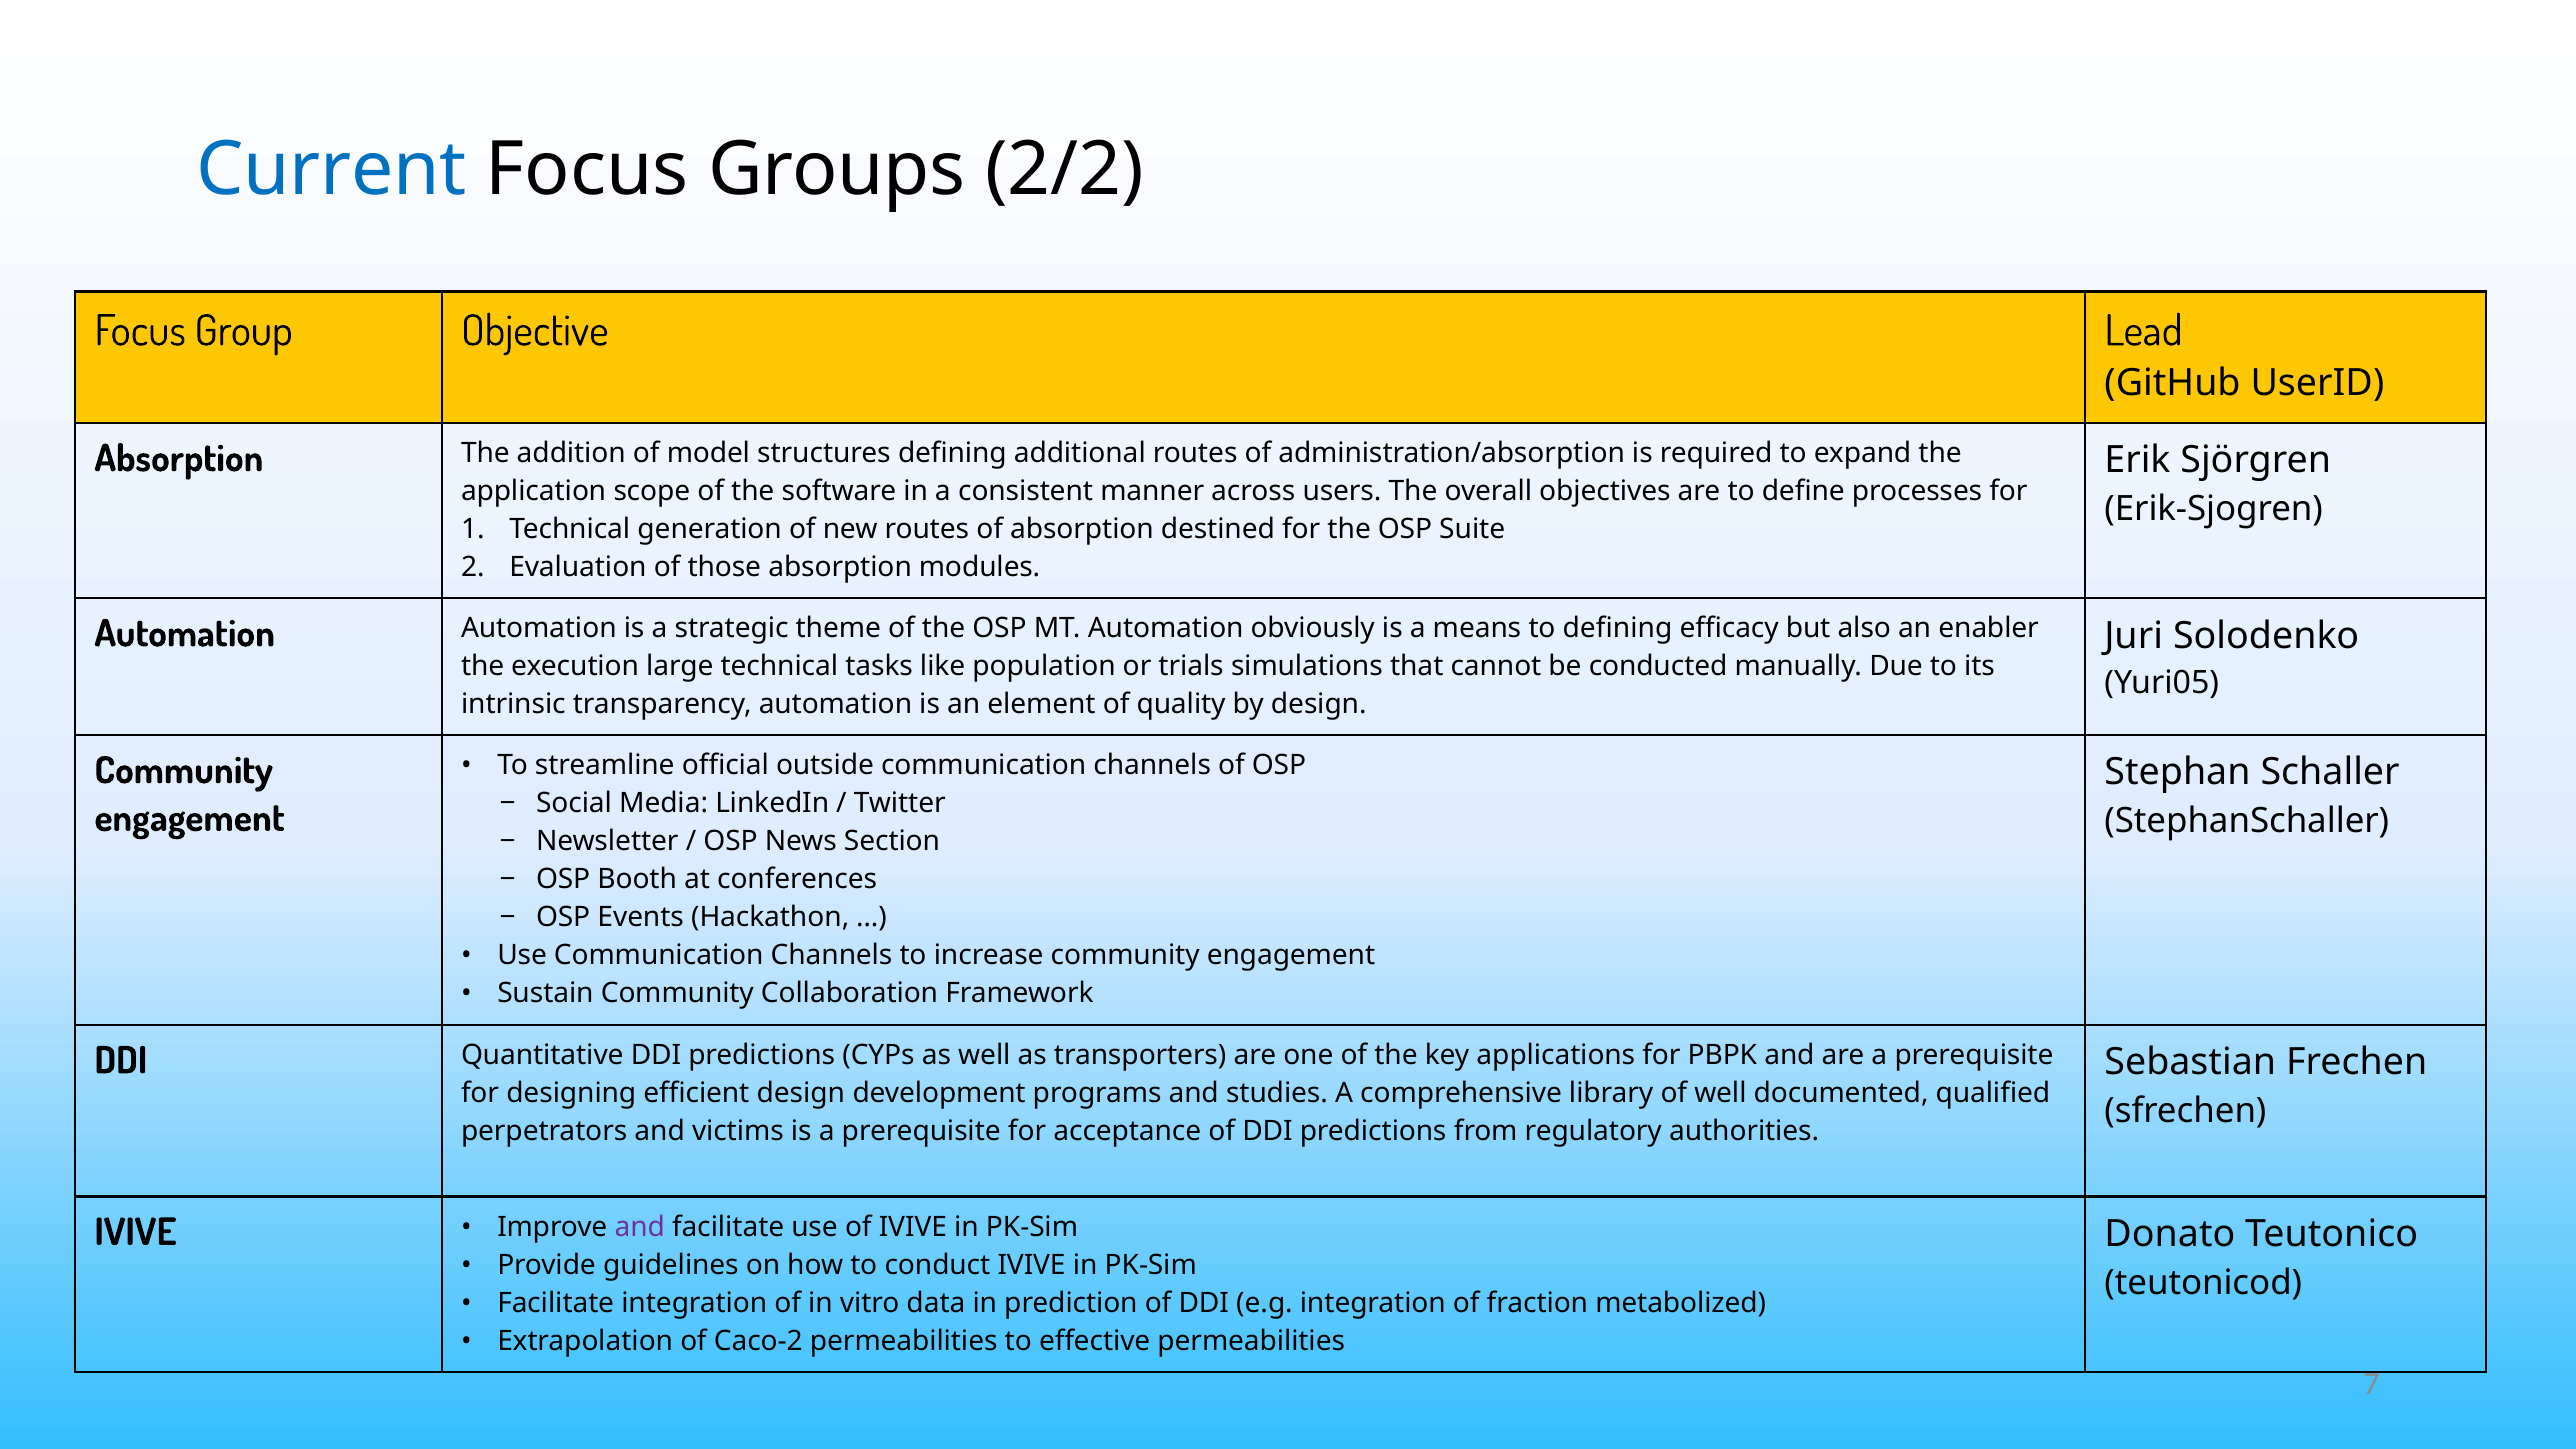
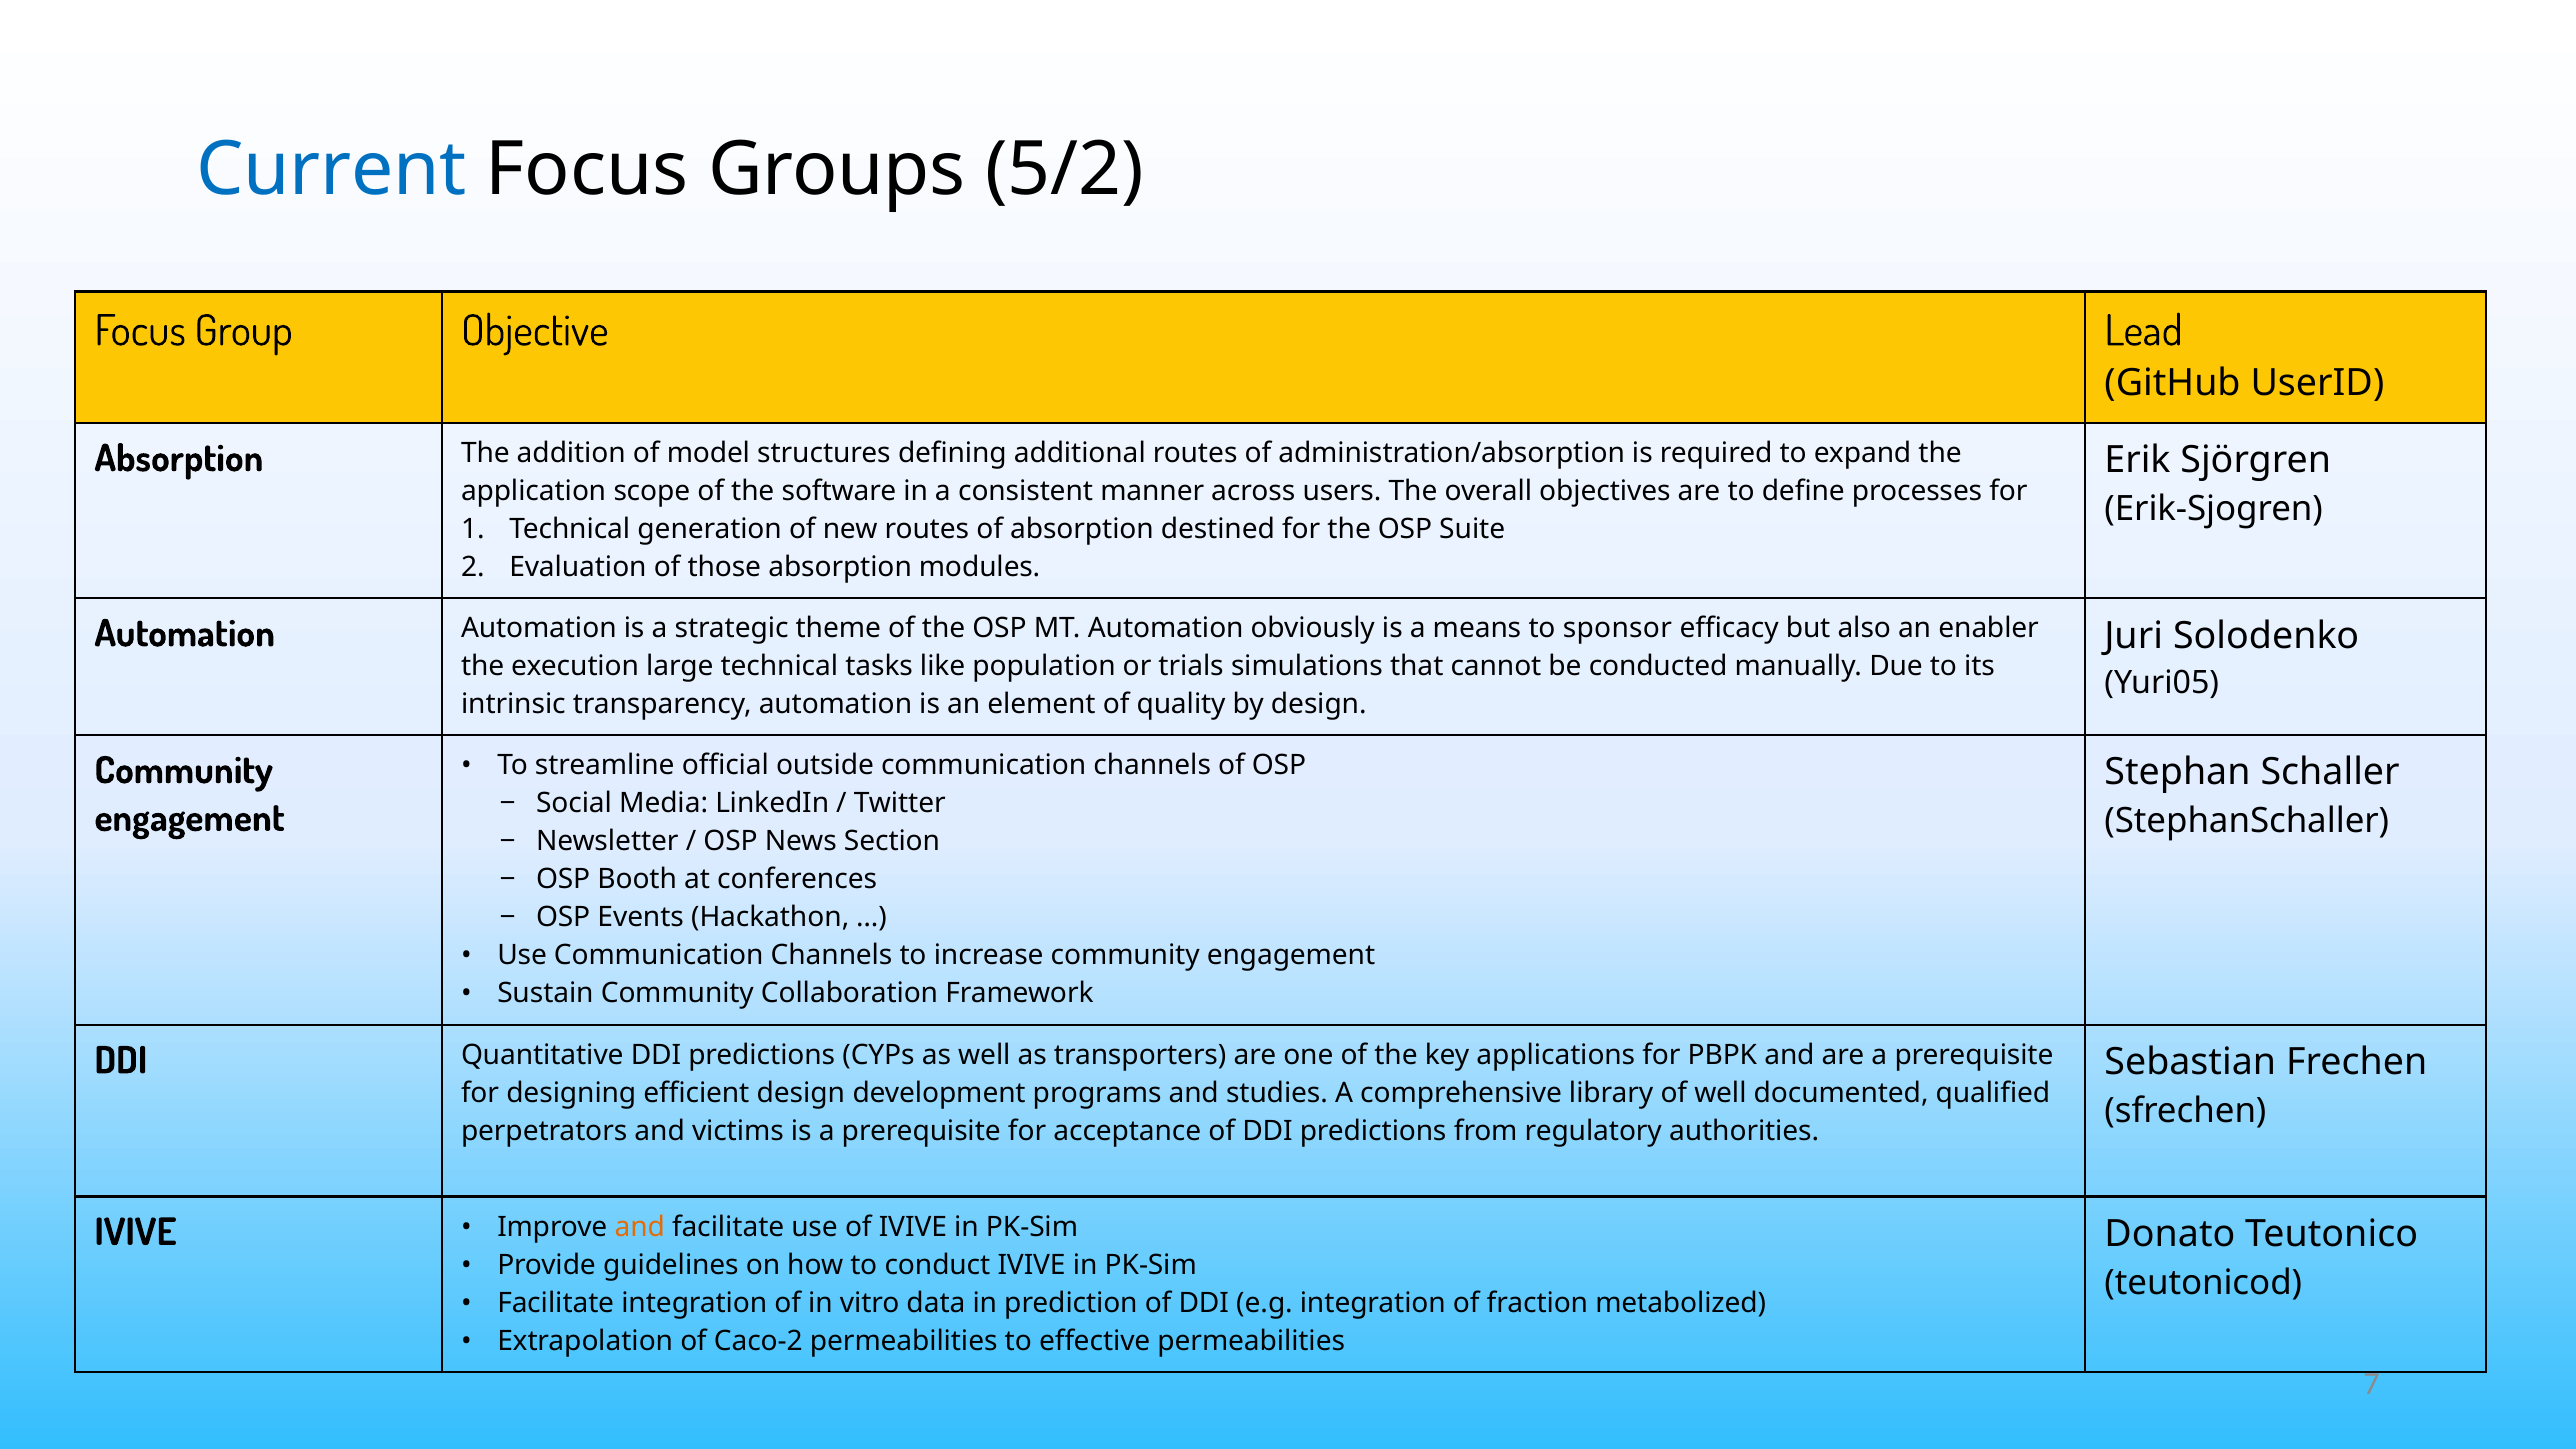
2/2: 2/2 -> 5/2
to defining: defining -> sponsor
and at (640, 1227) colour: purple -> orange
